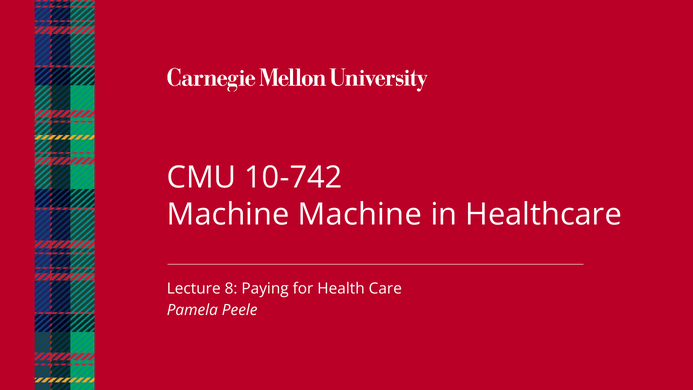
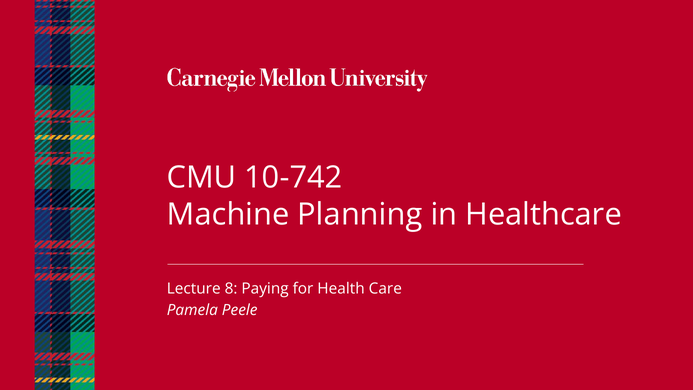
Machine Machine: Machine -> Planning
